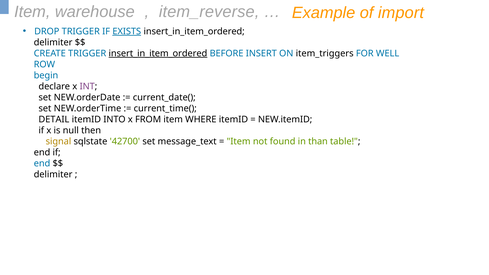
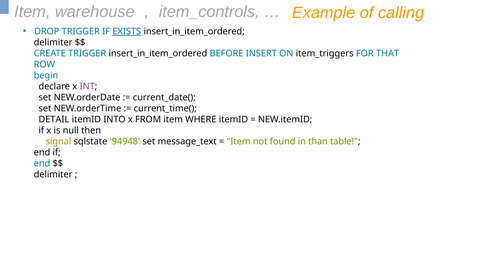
item_reverse: item_reverse -> item_controls
import: import -> calling
insert_in_item_ordered at (158, 53) underline: present -> none
WELL: WELL -> THAT
42700: 42700 -> 94948
